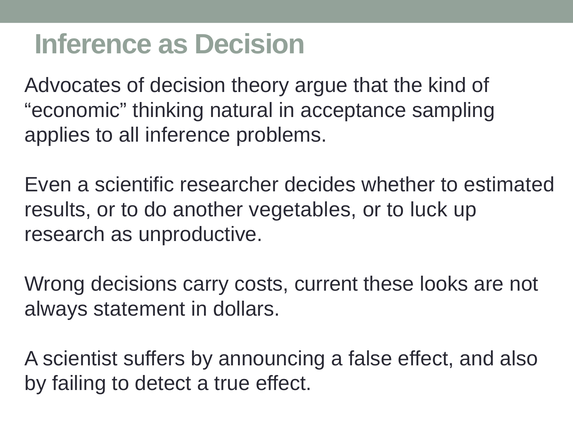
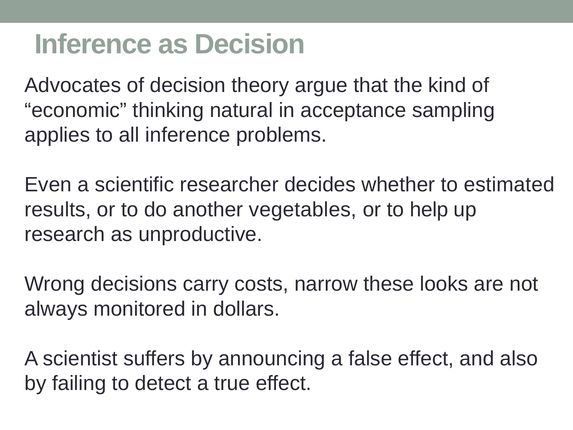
luck: luck -> help
current: current -> narrow
statement: statement -> monitored
